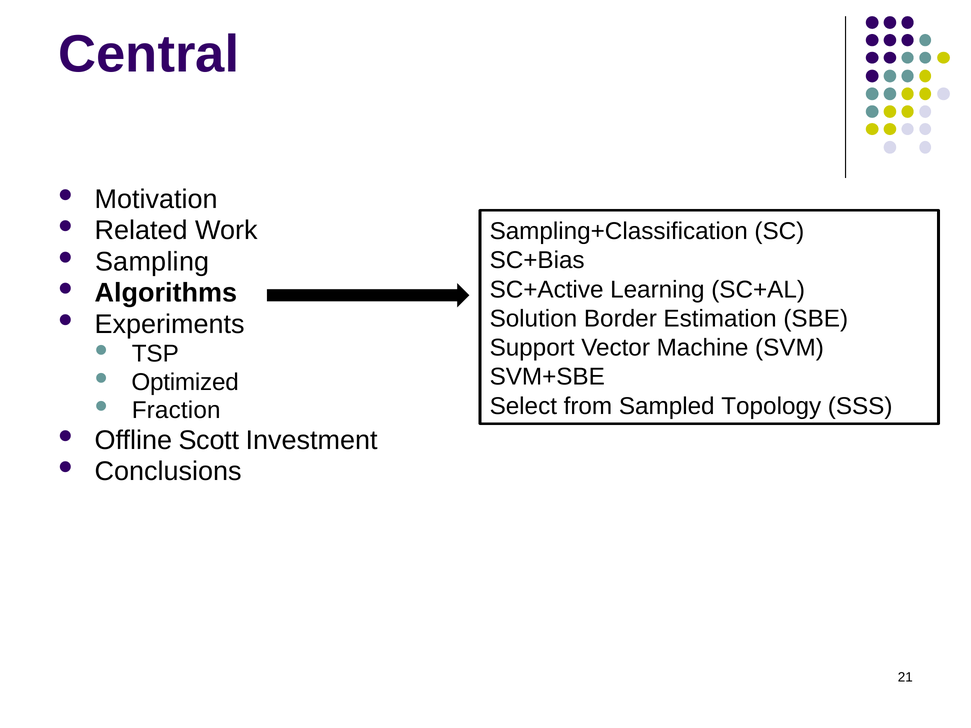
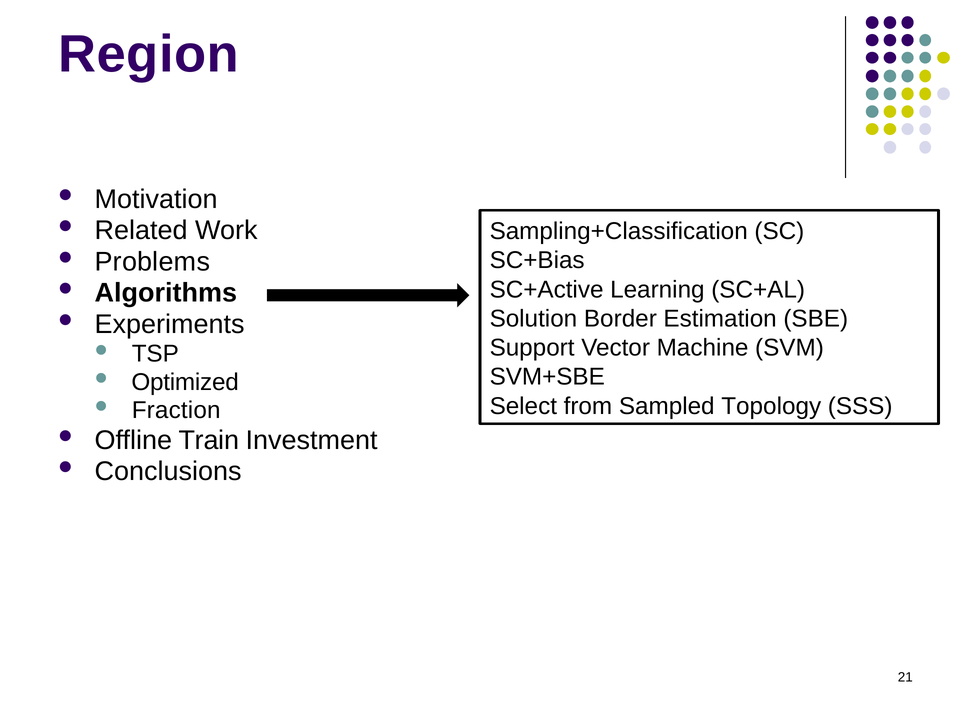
Central: Central -> Region
Sampling: Sampling -> Problems
Scott: Scott -> Train
